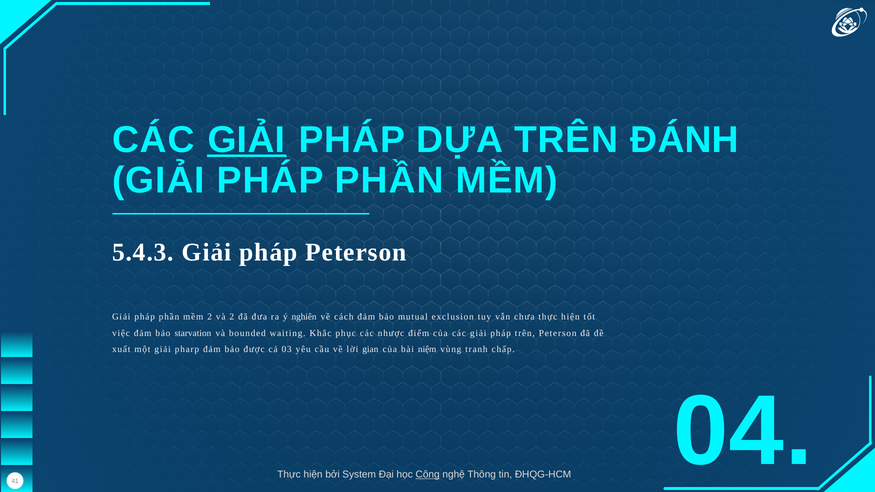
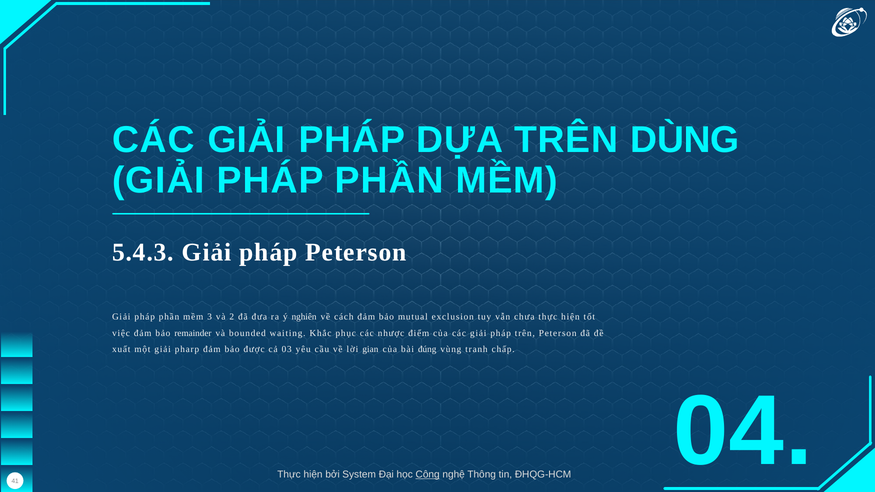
GIẢI at (246, 140) underline: present -> none
ĐÁNH: ĐÁNH -> DÙNG
mềm 2: 2 -> 3
starvation: starvation -> remainder
niệm: niệm -> đúng
